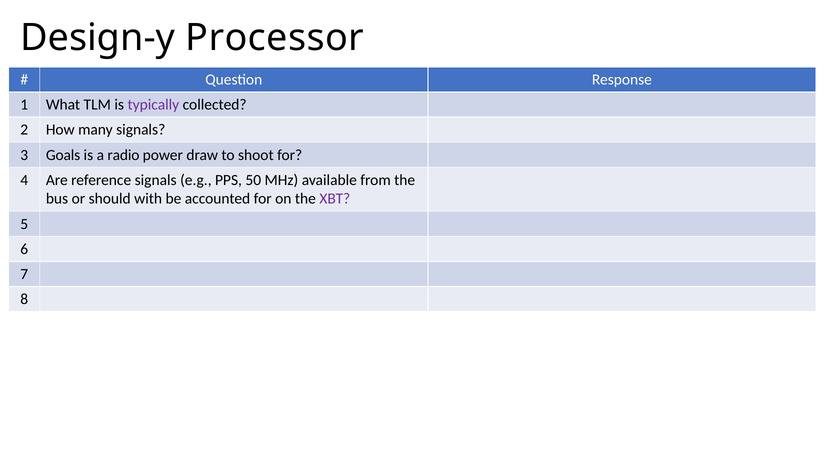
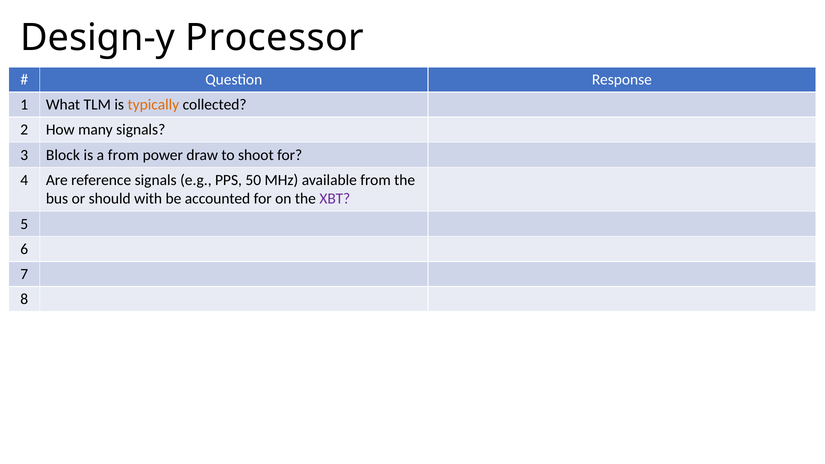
typically colour: purple -> orange
Goals: Goals -> Block
a radio: radio -> from
